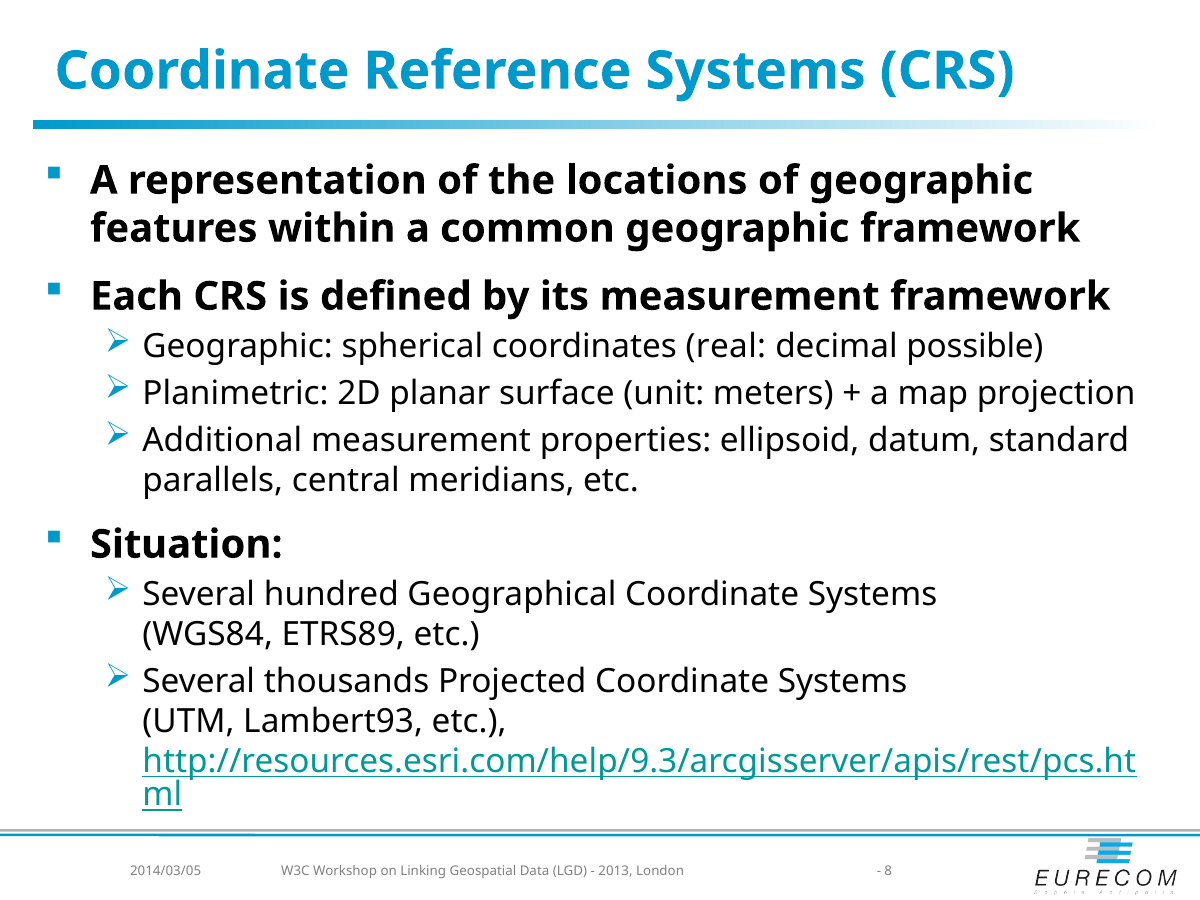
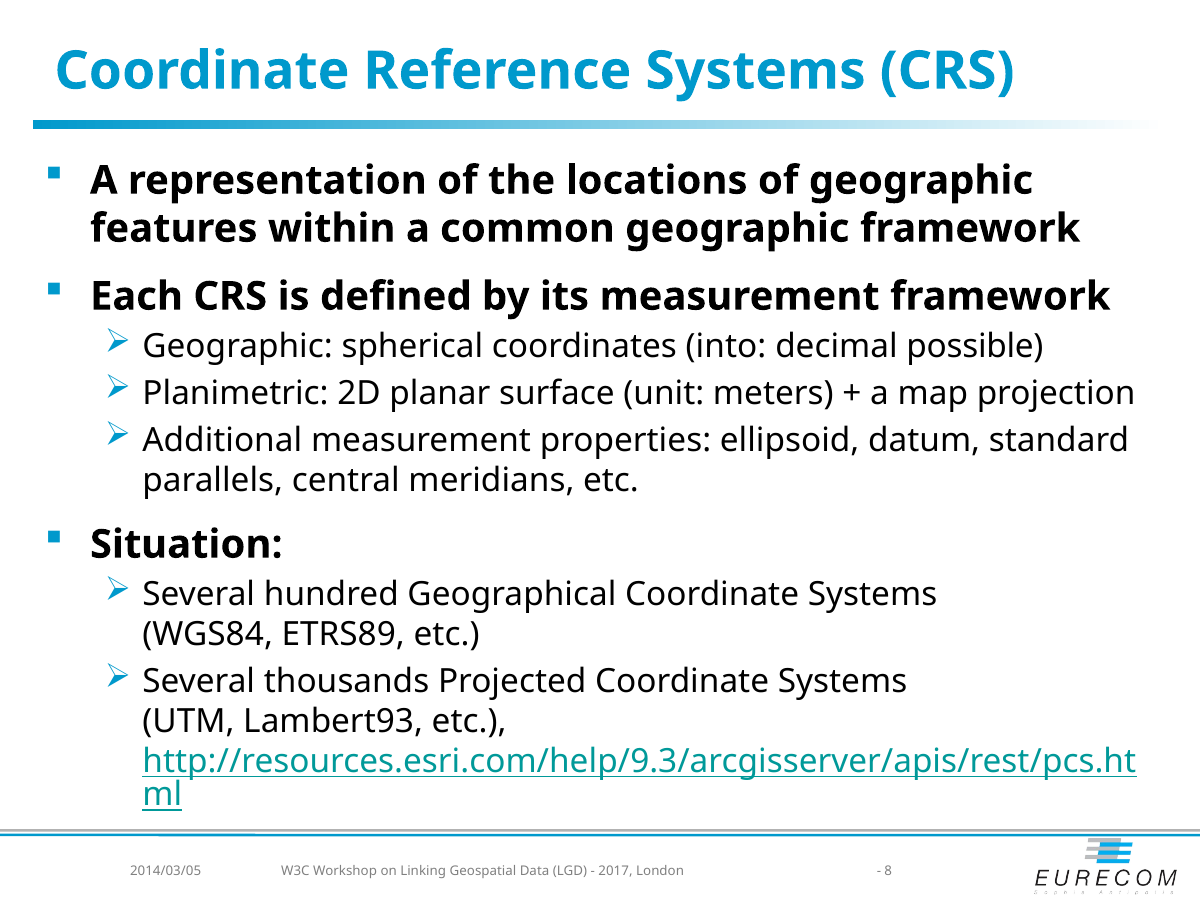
real: real -> into
2013: 2013 -> 2017
